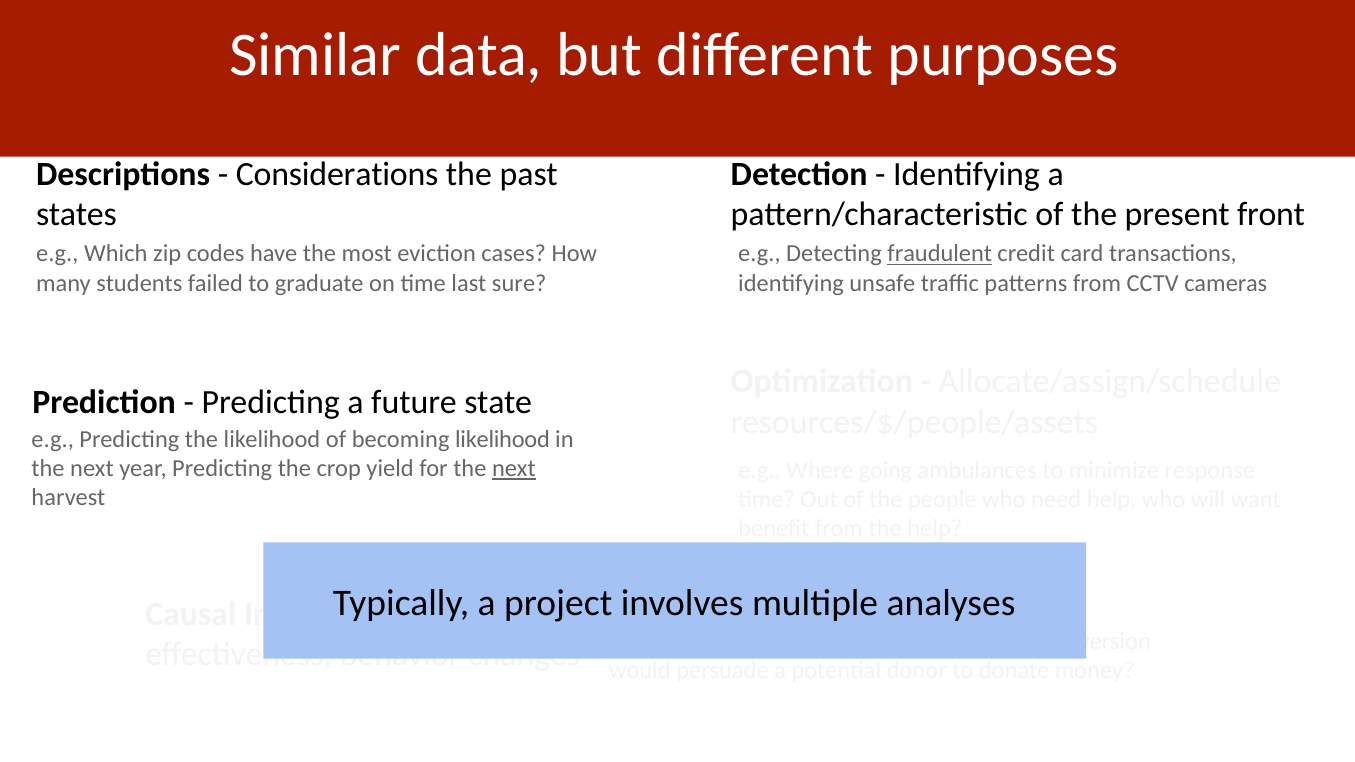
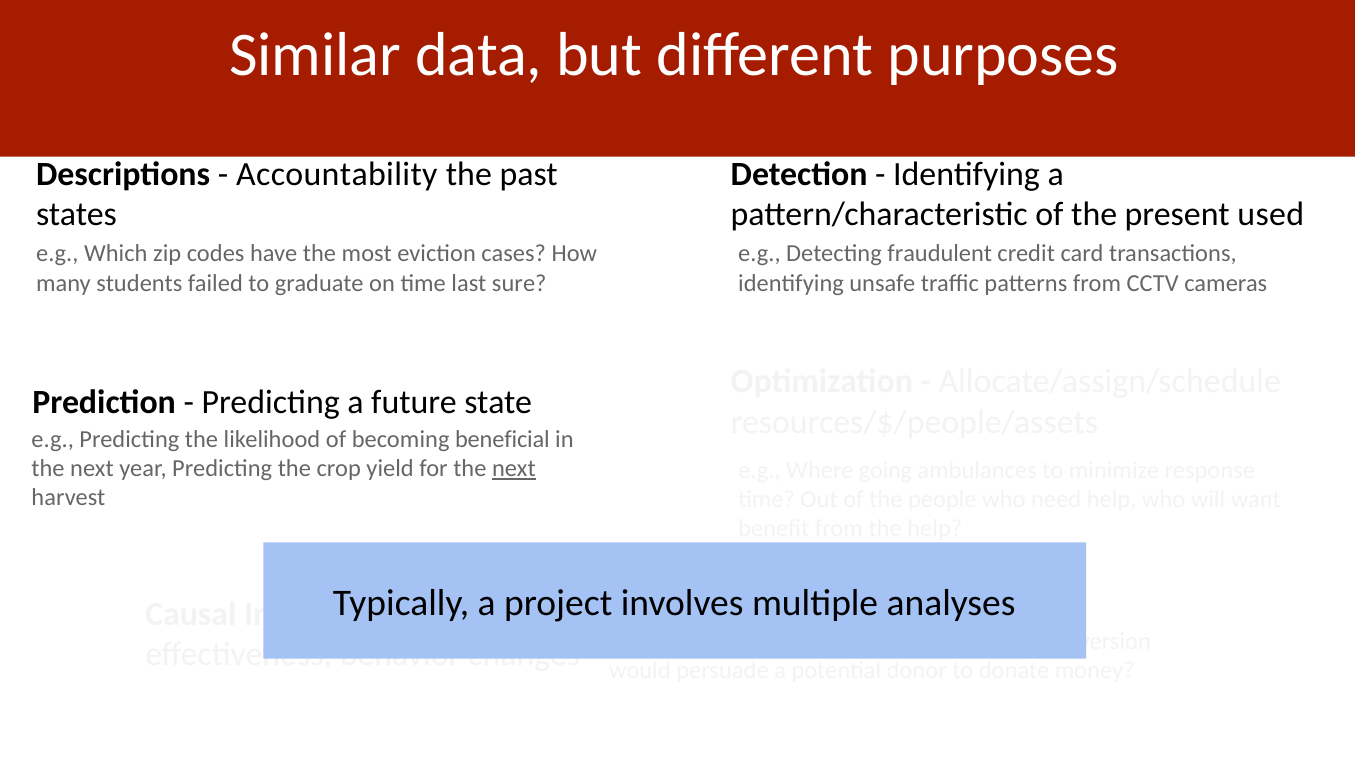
Considerations: Considerations -> Accountability
front: front -> used
fraudulent underline: present -> none
becoming likelihood: likelihood -> beneficial
